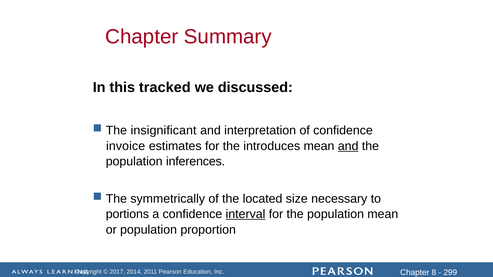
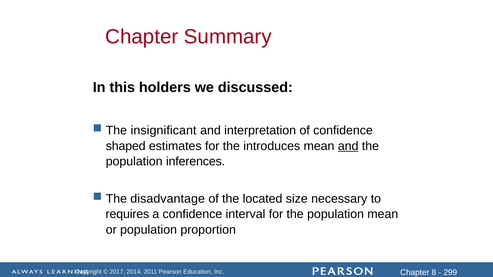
tracked: tracked -> holders
invoice: invoice -> shaped
symmetrically: symmetrically -> disadvantage
portions: portions -> requires
interval underline: present -> none
